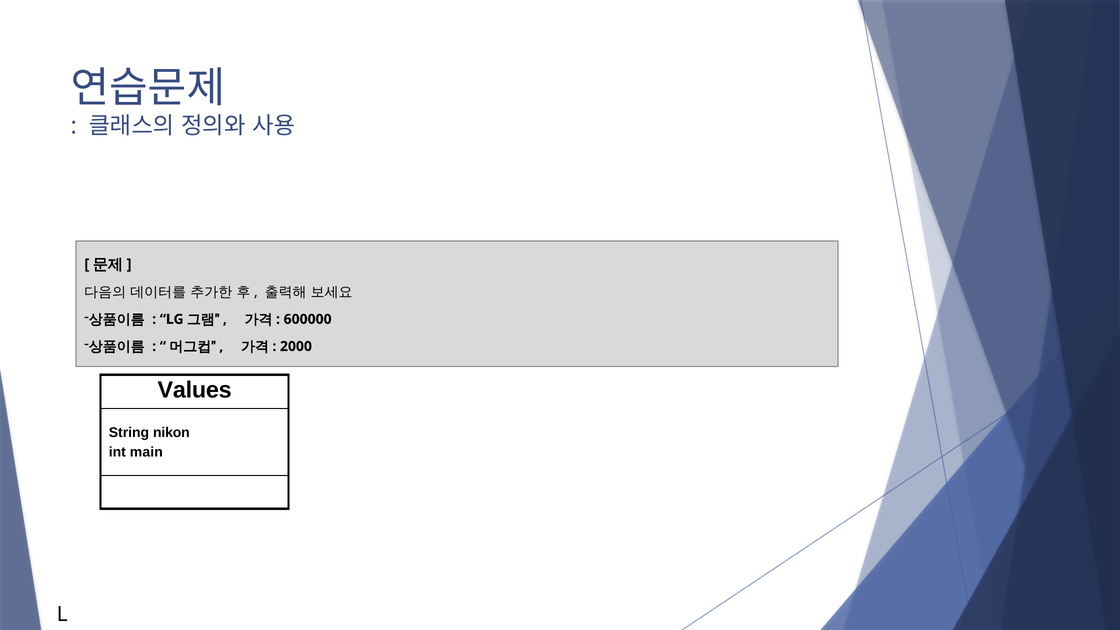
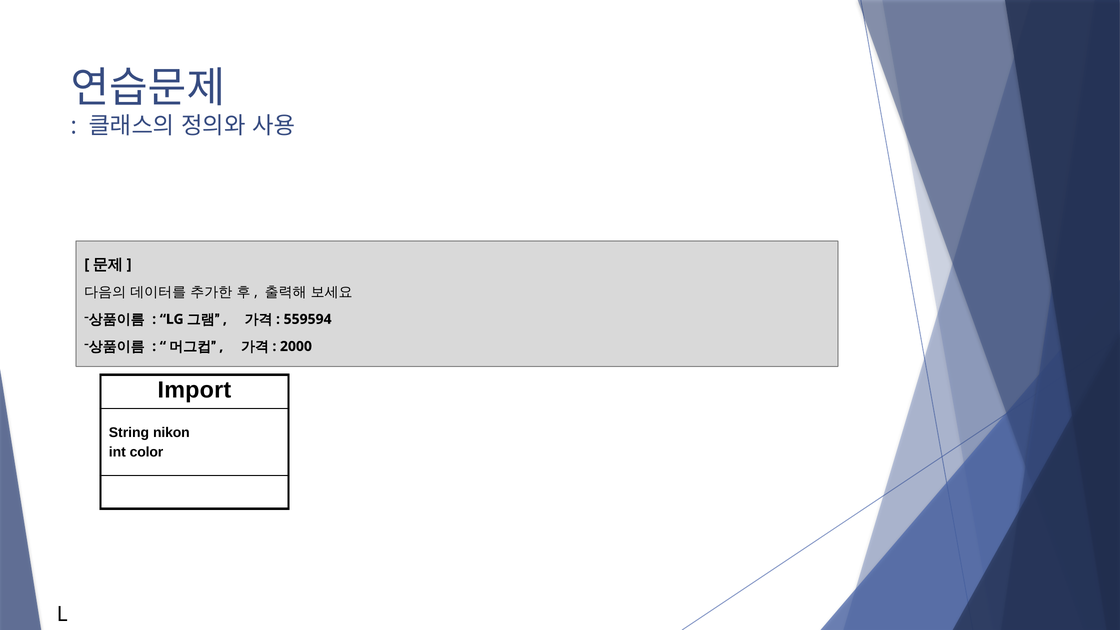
600000: 600000 -> 559594
Values: Values -> Import
main: main -> color
